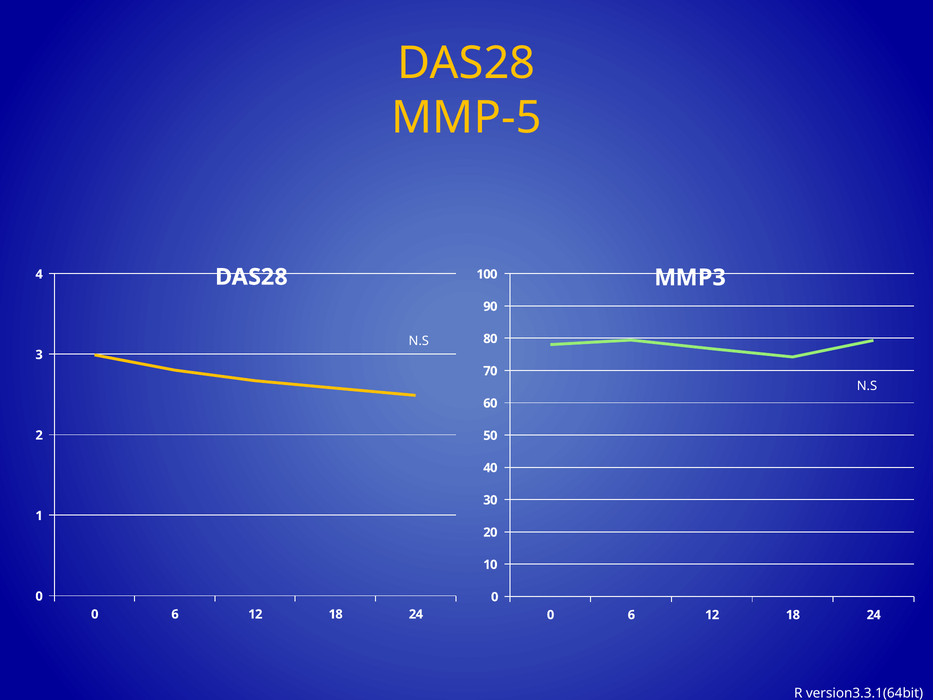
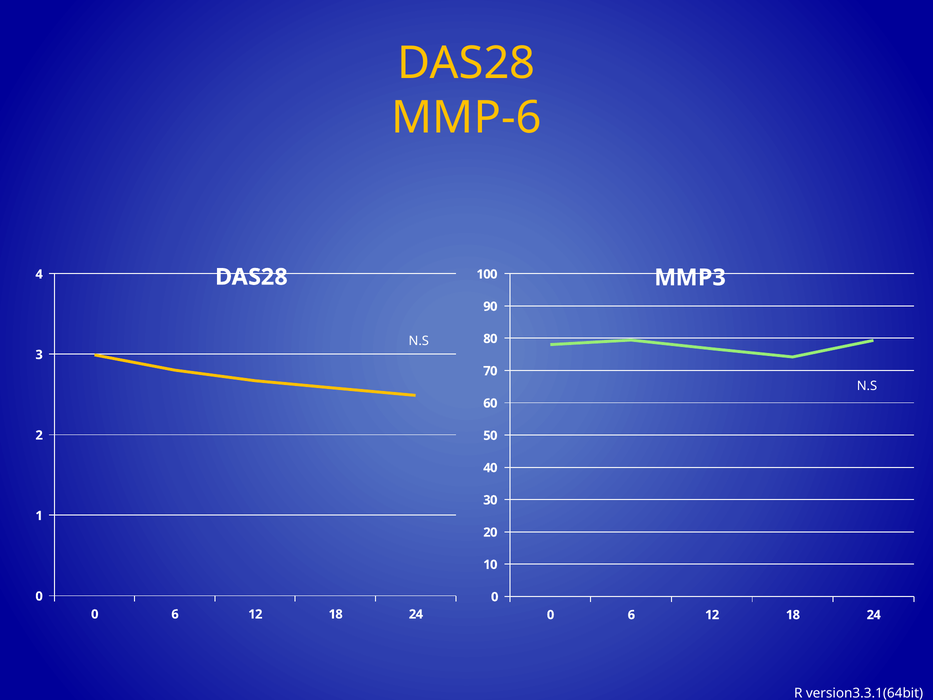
MMP-5: MMP-5 -> MMP-6
